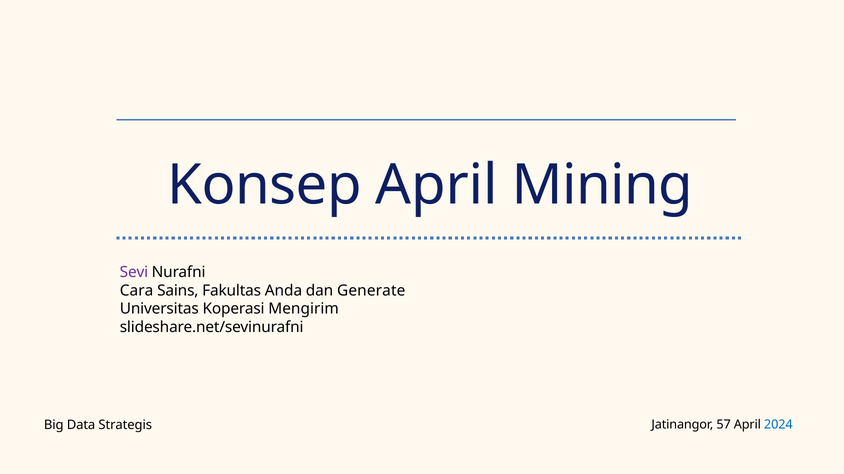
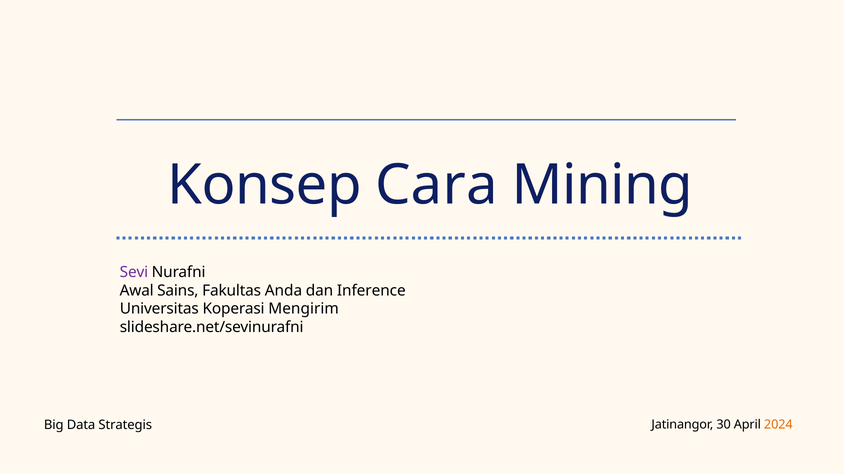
Konsep April: April -> Cara
Cara: Cara -> Awal
Generate: Generate -> Inference
57: 57 -> 30
2024 colour: blue -> orange
